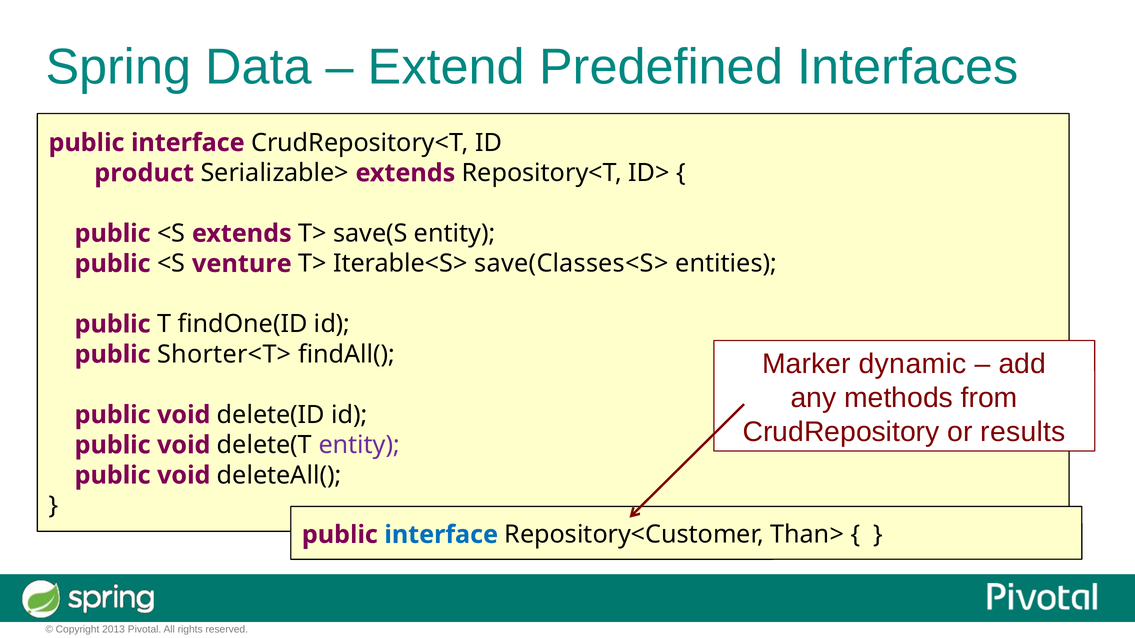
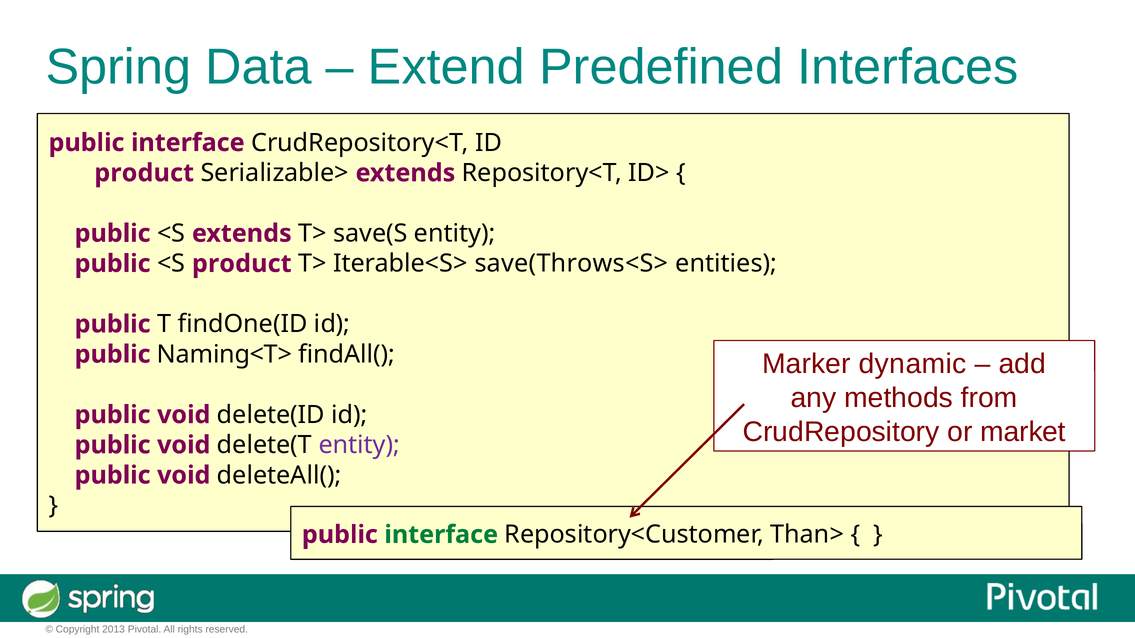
<S venture: venture -> product
save(Classes<S>: save(Classes<S> -> save(Throws<S>
Shorter<T>: Shorter<T> -> Naming<T>
results: results -> market
interface at (441, 535) colour: blue -> green
